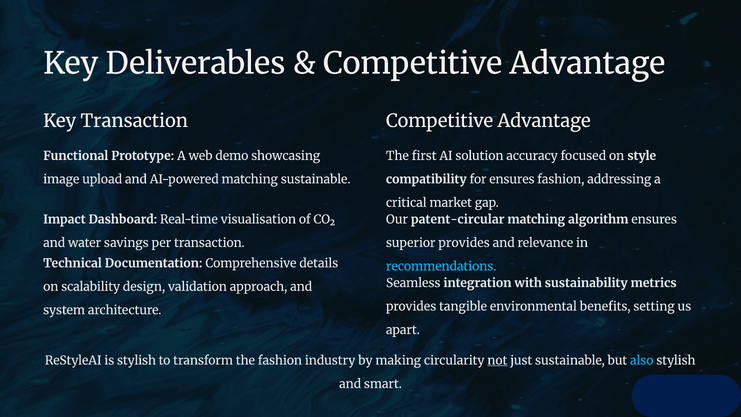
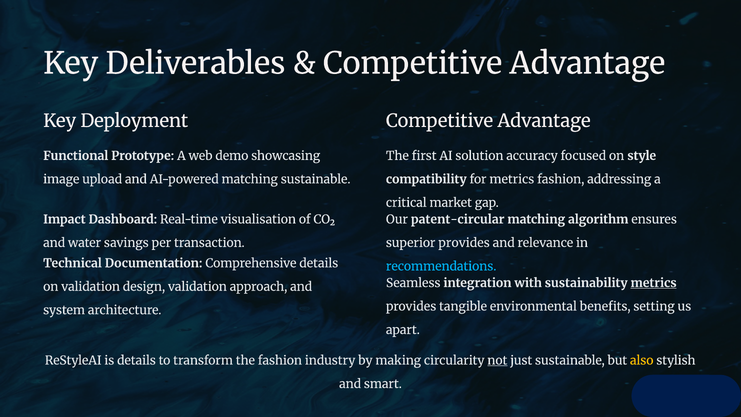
Key Transaction: Transaction -> Deployment
for ensures: ensures -> metrics
metrics at (654, 283) underline: none -> present
on scalability: scalability -> validation
is stylish: stylish -> details
also colour: light blue -> yellow
